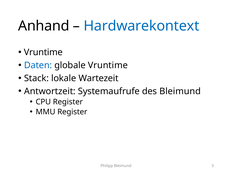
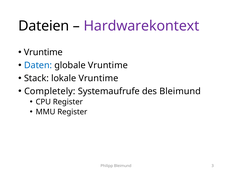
Anhand: Anhand -> Dateien
Hardwarekontext colour: blue -> purple
lokale Wartezeit: Wartezeit -> Vruntime
Antwortzeit: Antwortzeit -> Completely
